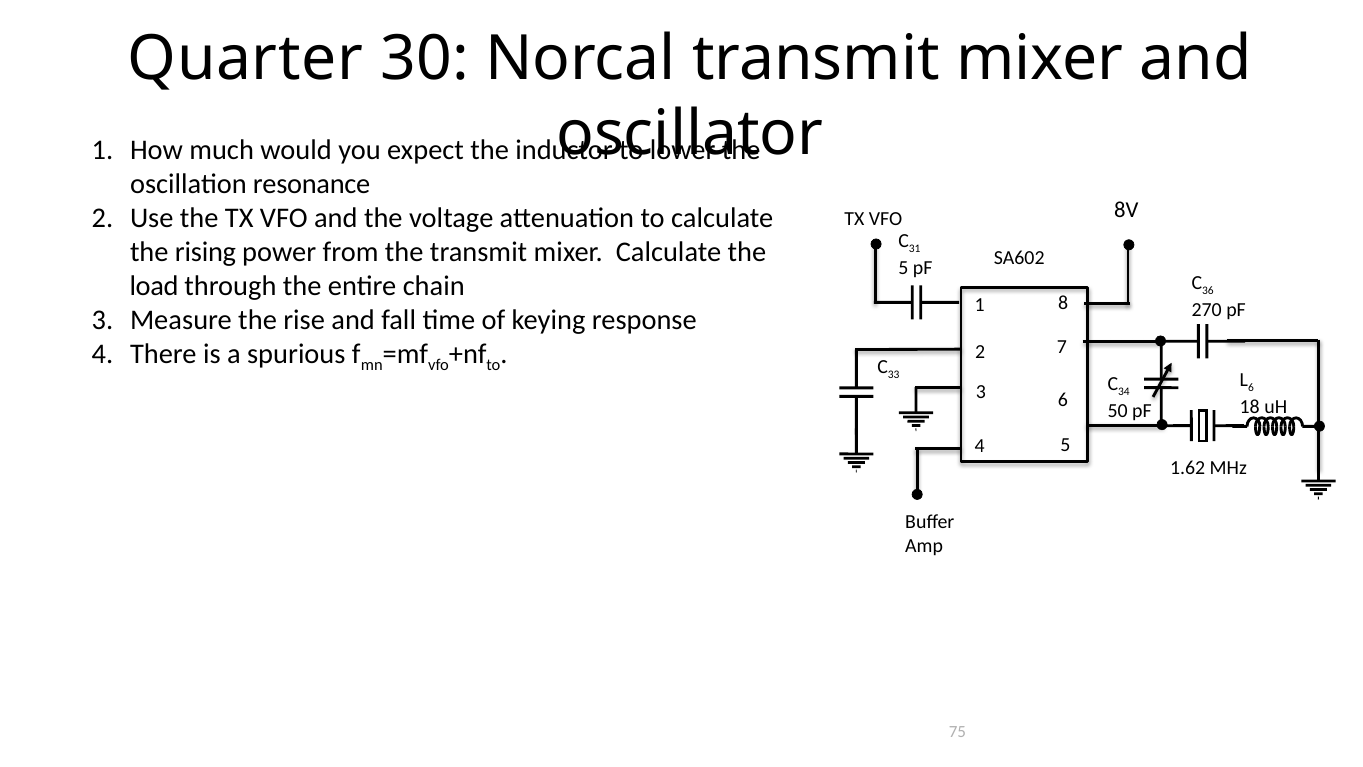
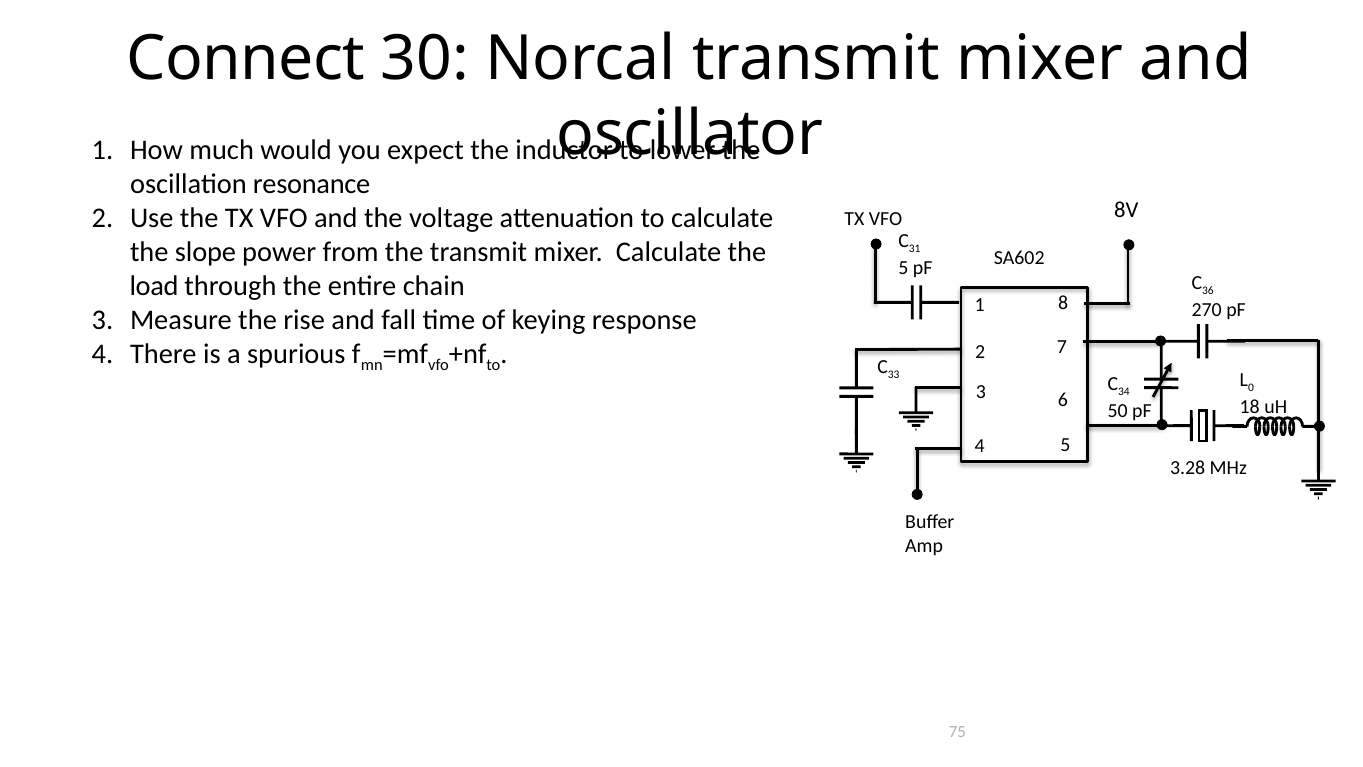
Quarter: Quarter -> Connect
rising: rising -> slope
6 at (1251, 388): 6 -> 0
1.62: 1.62 -> 3.28
